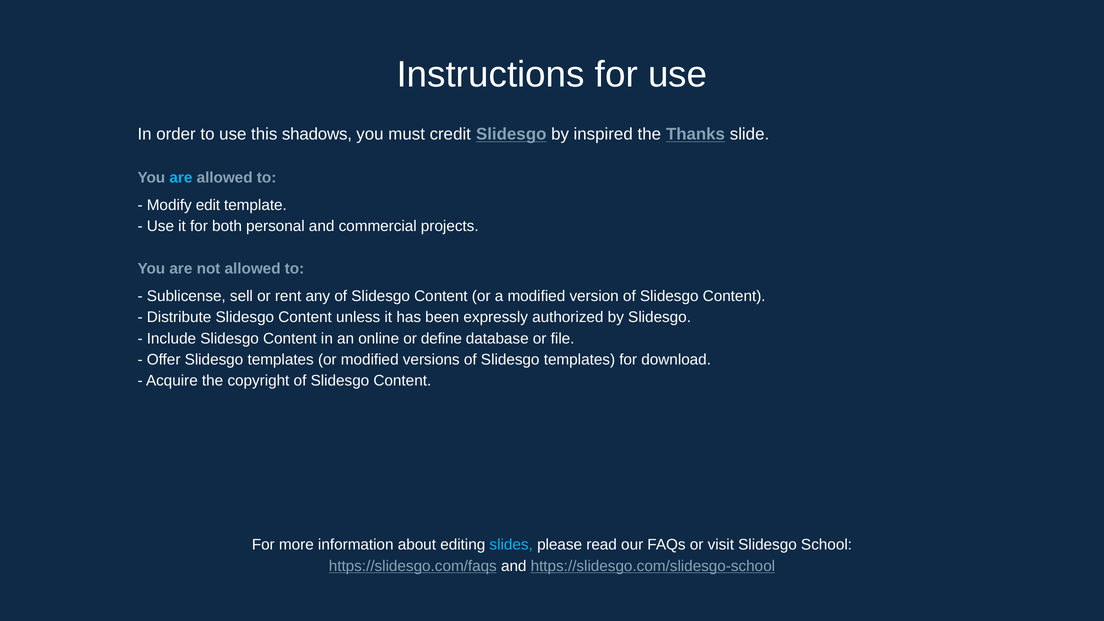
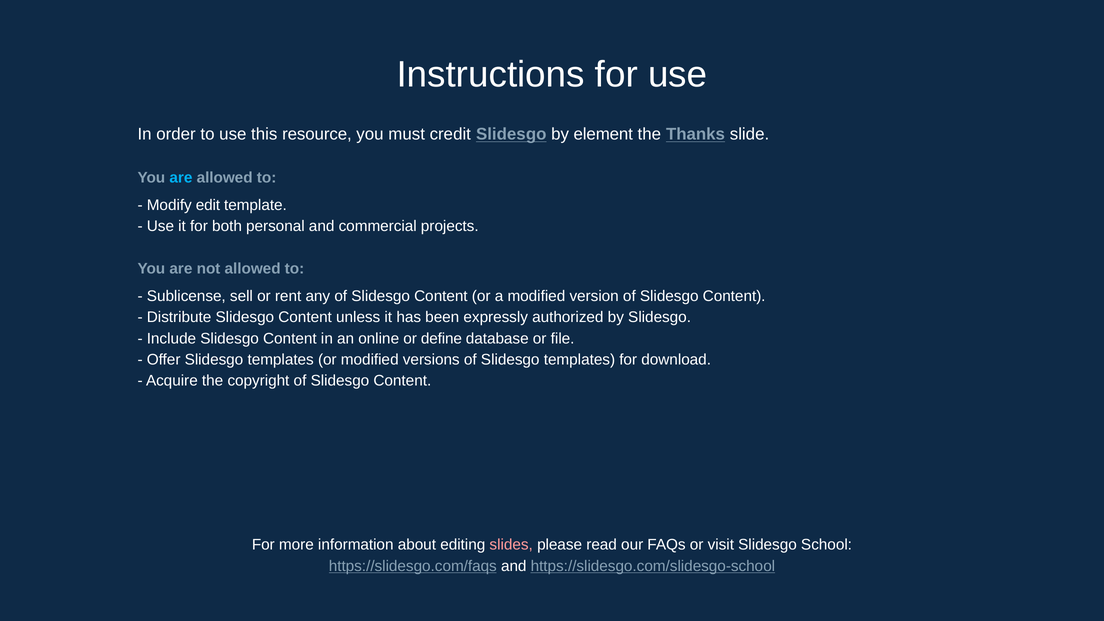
shadows: shadows -> resource
inspired: inspired -> element
slides colour: light blue -> pink
